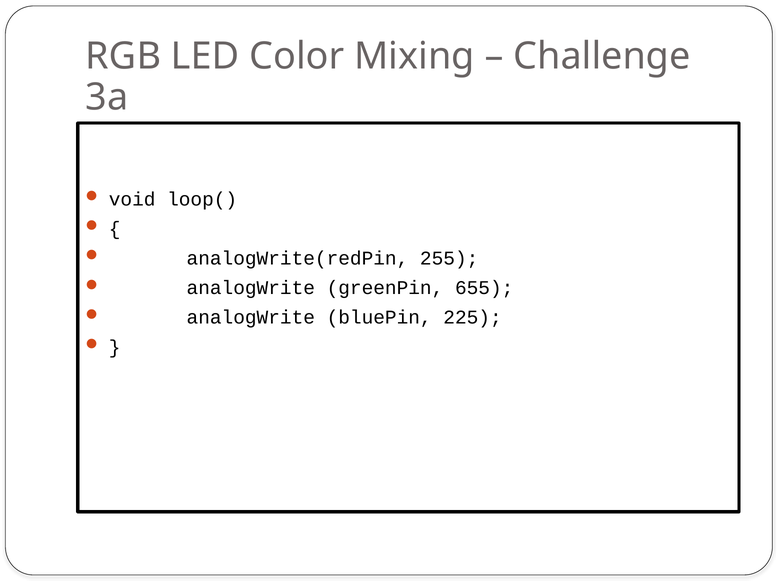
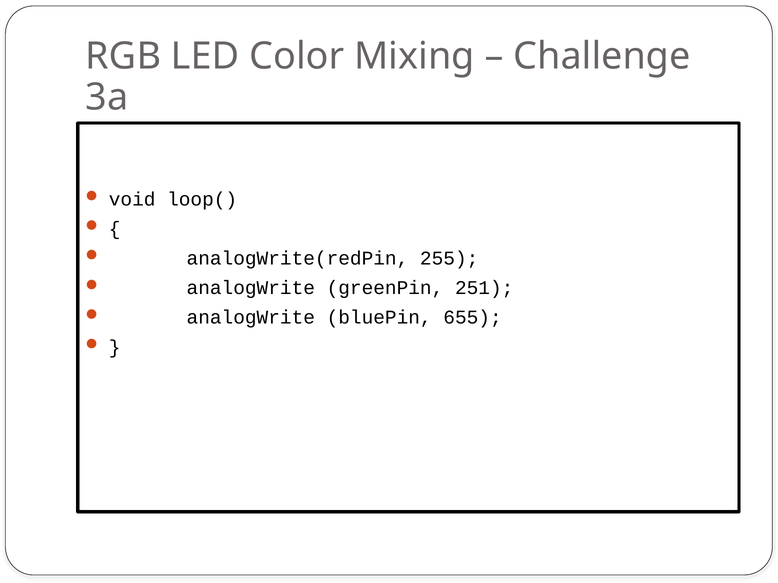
655: 655 -> 251
225: 225 -> 655
